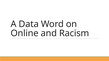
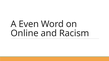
Data: Data -> Even
